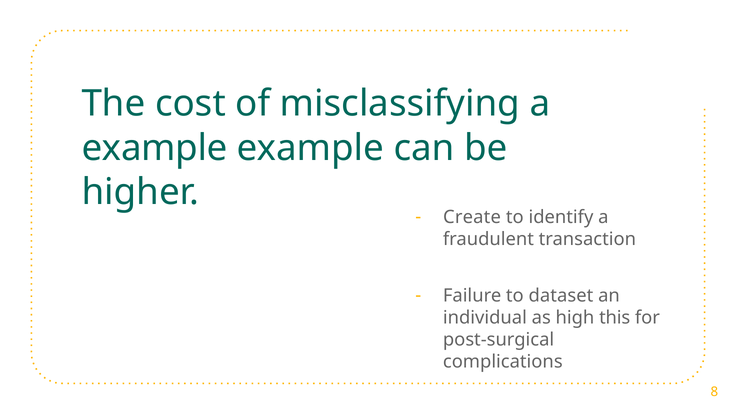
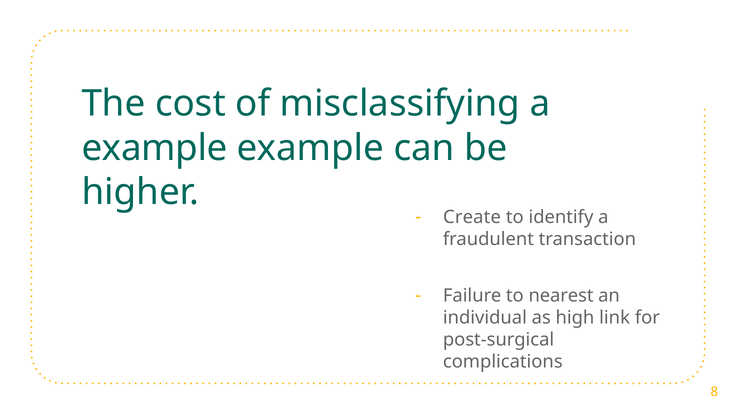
dataset: dataset -> nearest
this: this -> link
